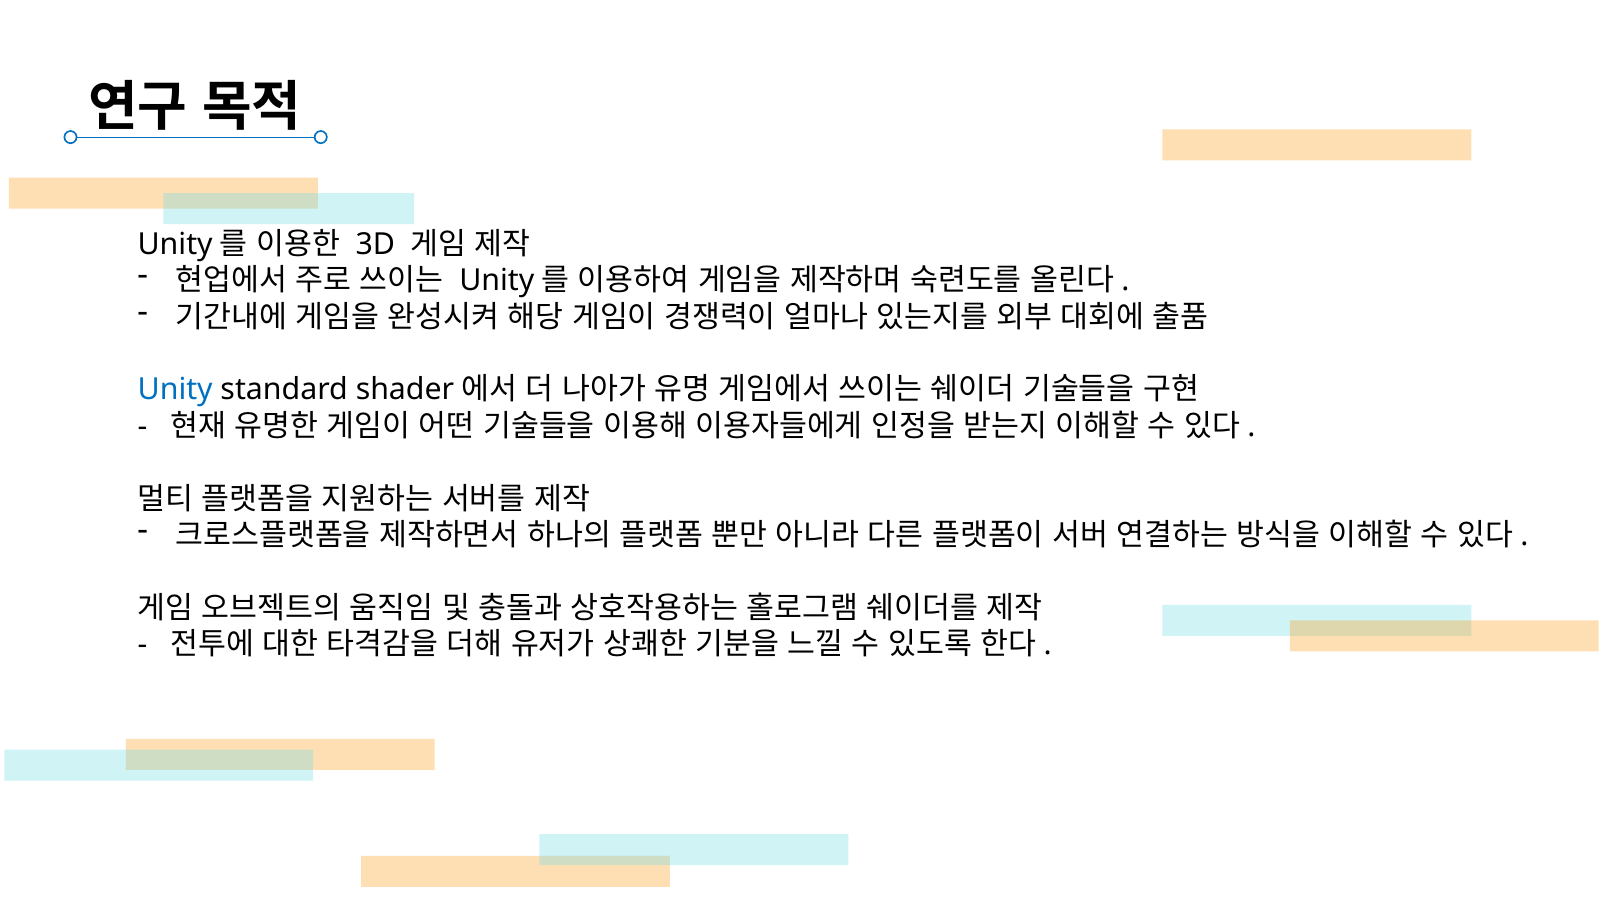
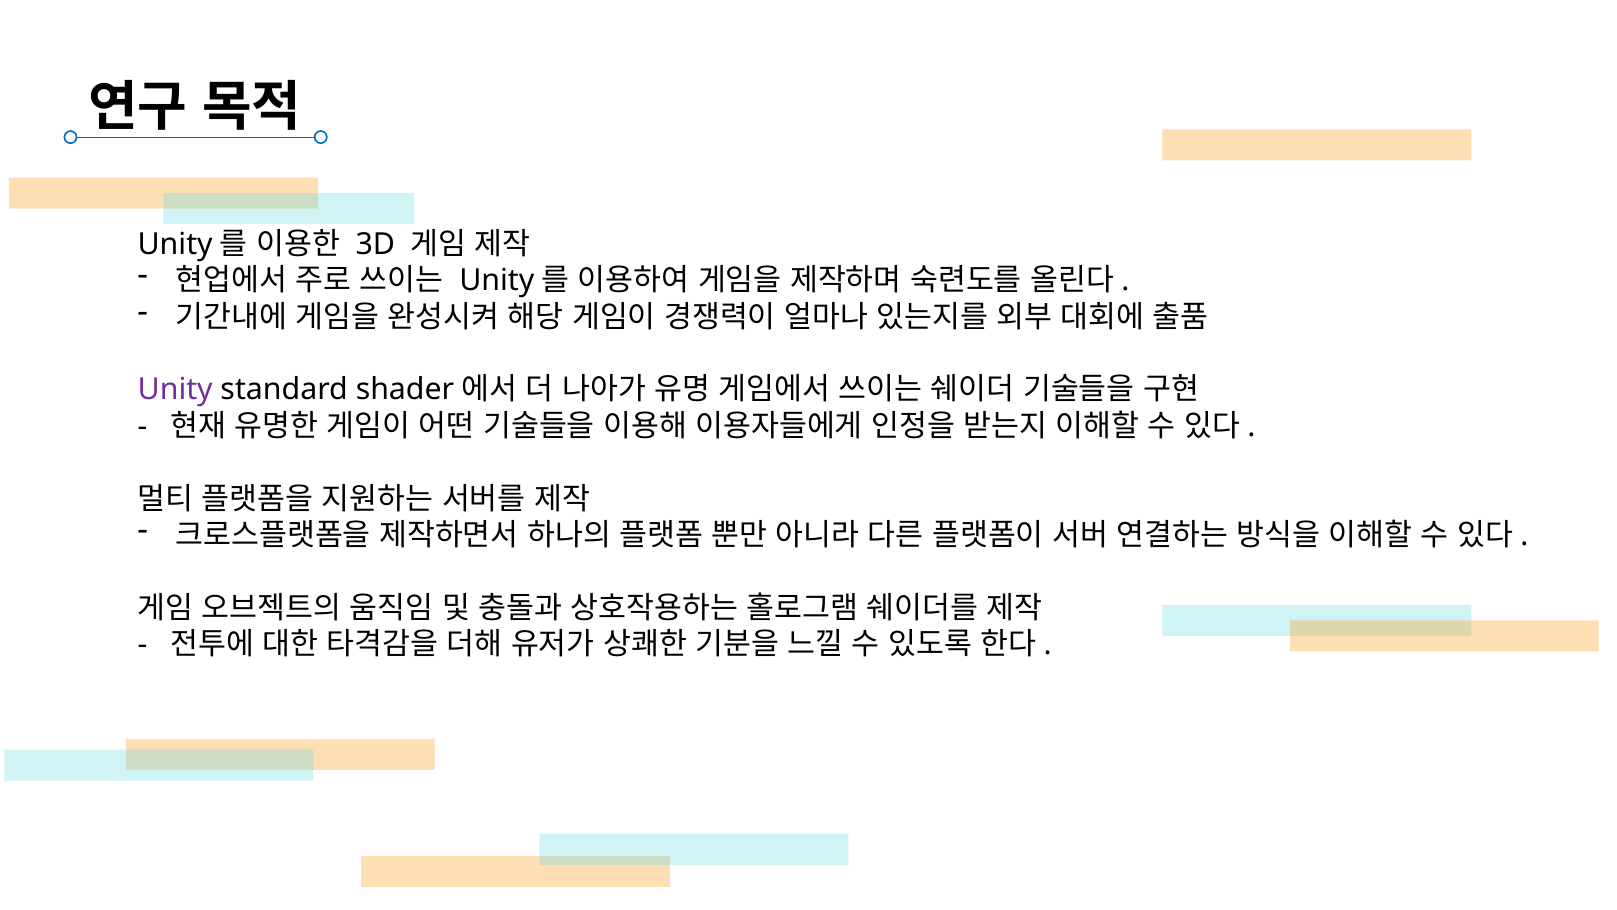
Unity colour: blue -> purple
